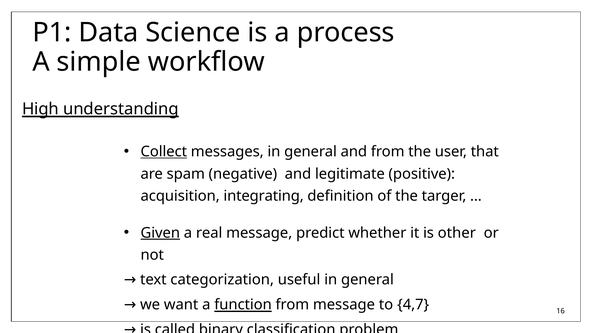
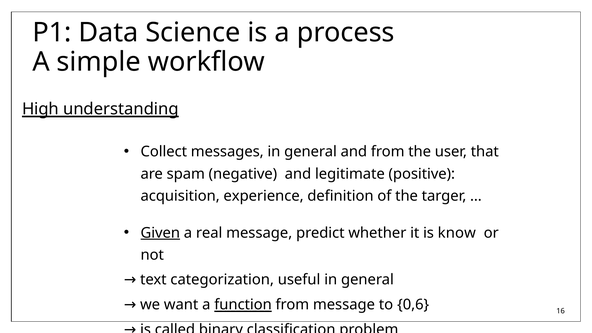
Collect underline: present -> none
integrating: integrating -> experience
other: other -> know
4,7: 4,7 -> 0,6
